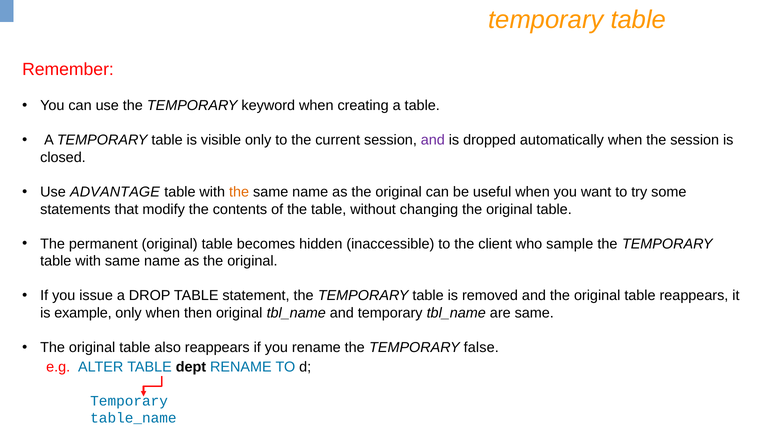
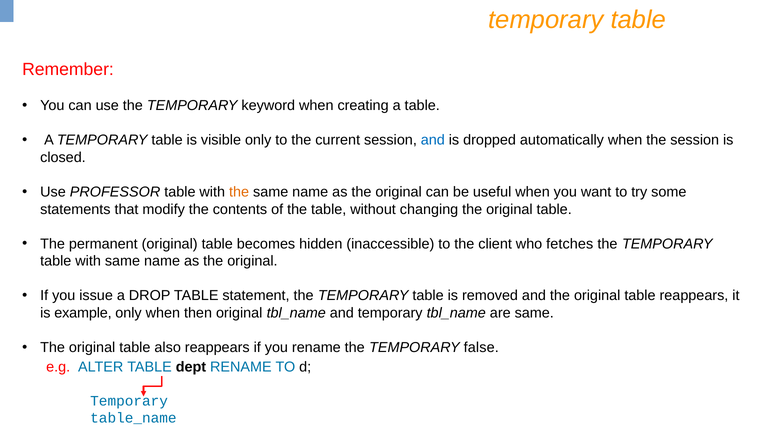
and at (433, 140) colour: purple -> blue
ADVANTAGE: ADVANTAGE -> PROFESSOR
sample: sample -> fetches
